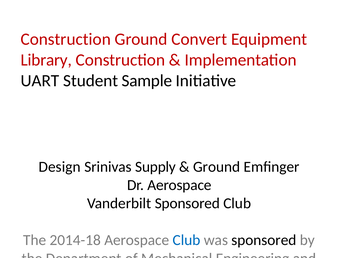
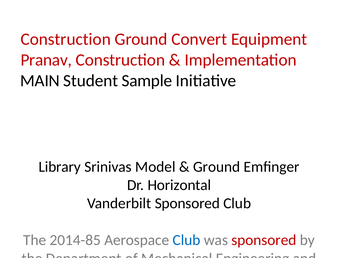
Library: Library -> Pranav
UART: UART -> MAIN
Design: Design -> Library
Supply: Supply -> Model
Dr Aerospace: Aerospace -> Horizontal
2014-18: 2014-18 -> 2014-85
sponsored at (264, 240) colour: black -> red
